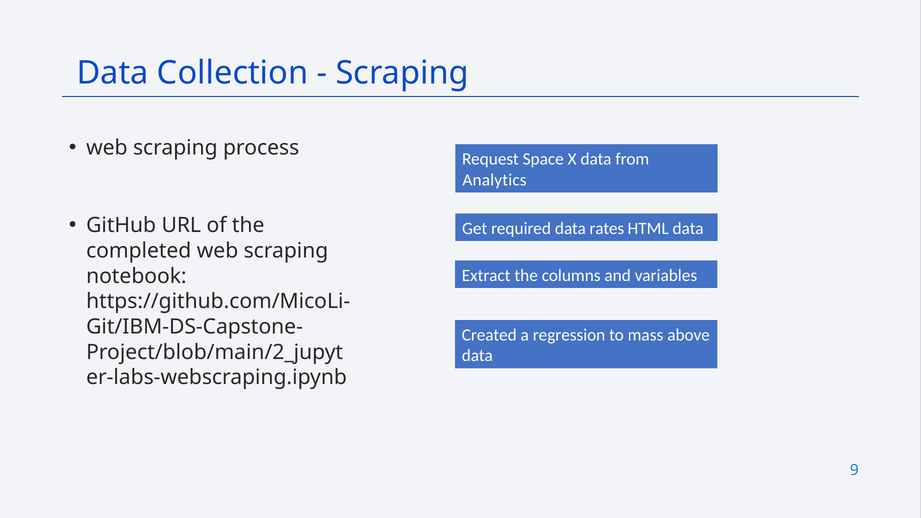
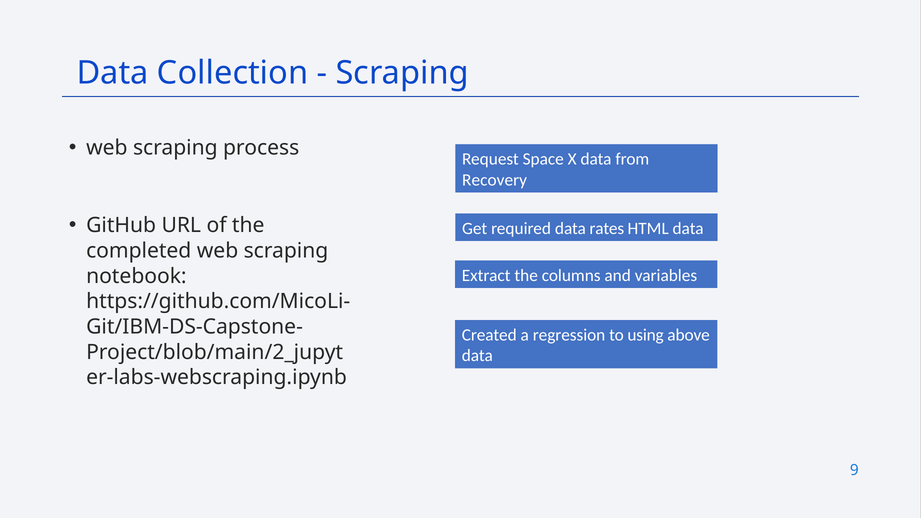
Analytics: Analytics -> Recovery
mass: mass -> using
